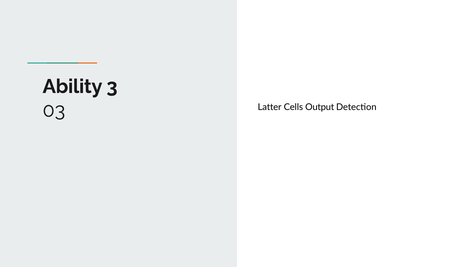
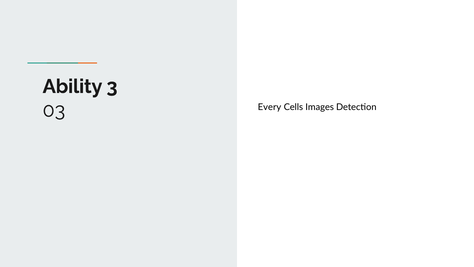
Latter: Latter -> Every
Output: Output -> Images
